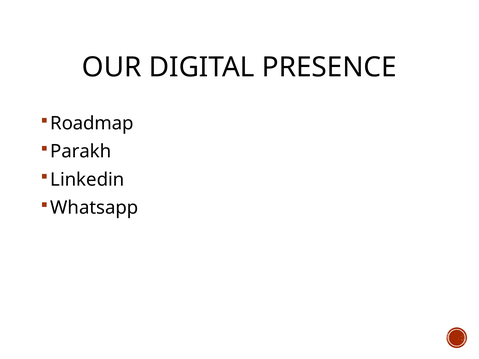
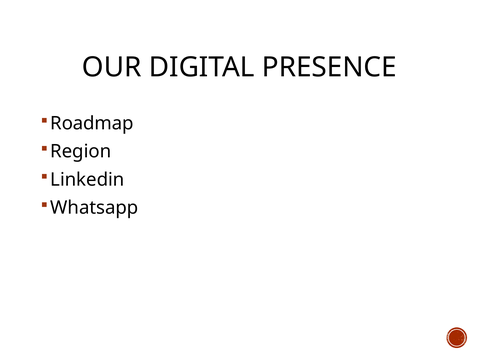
Parakh: Parakh -> Region
